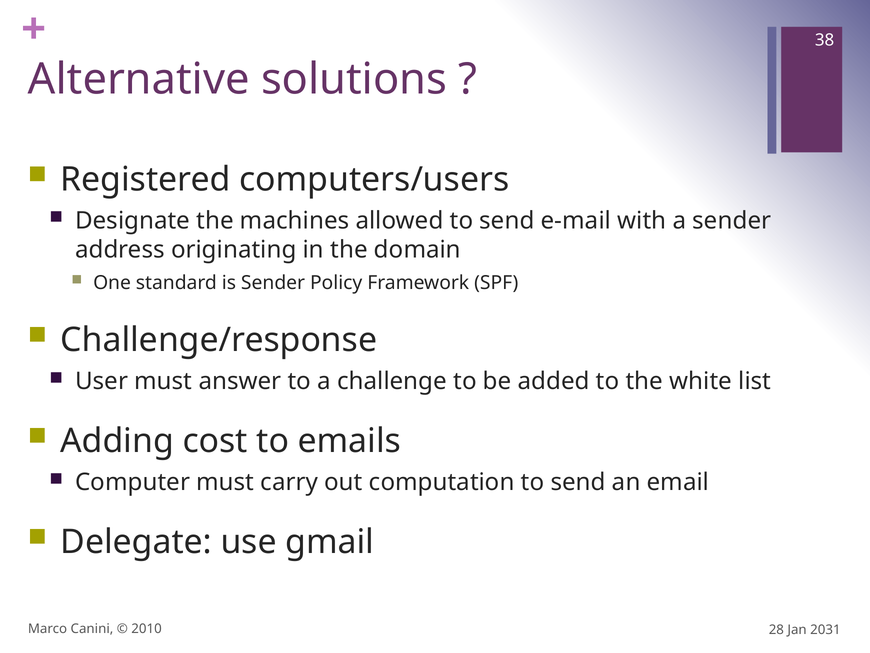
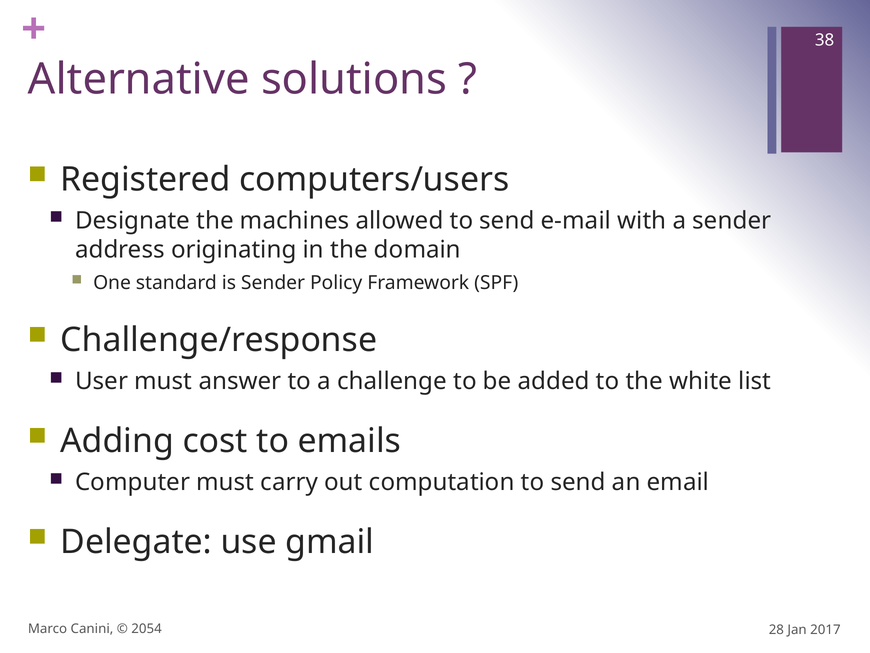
2010: 2010 -> 2054
2031: 2031 -> 2017
